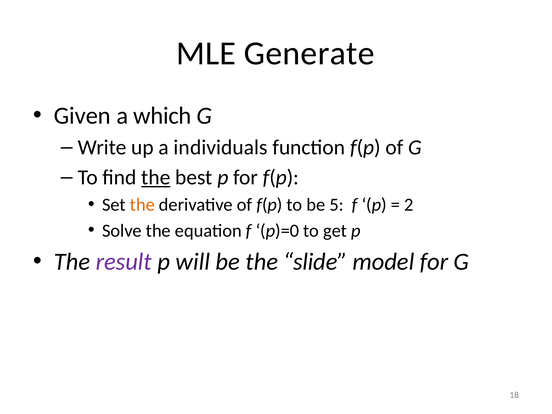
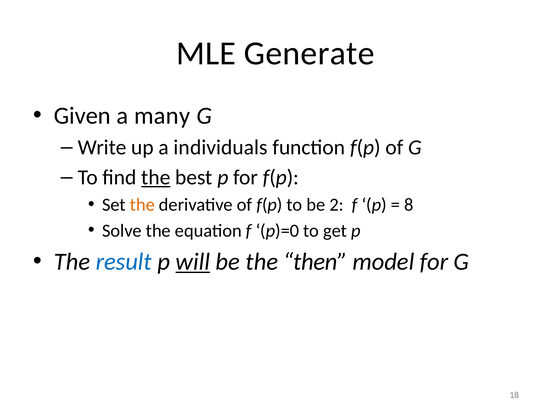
which: which -> many
5: 5 -> 2
2: 2 -> 8
result colour: purple -> blue
will underline: none -> present
slide: slide -> then
